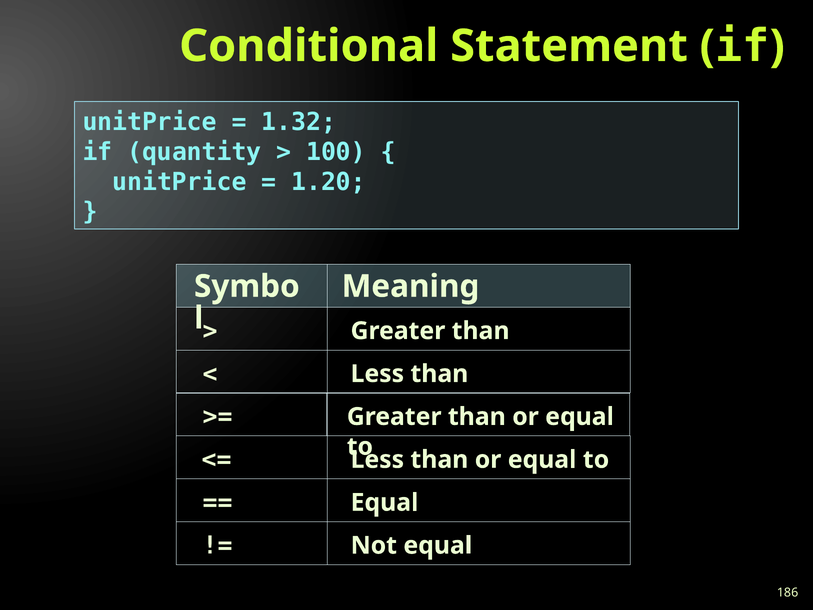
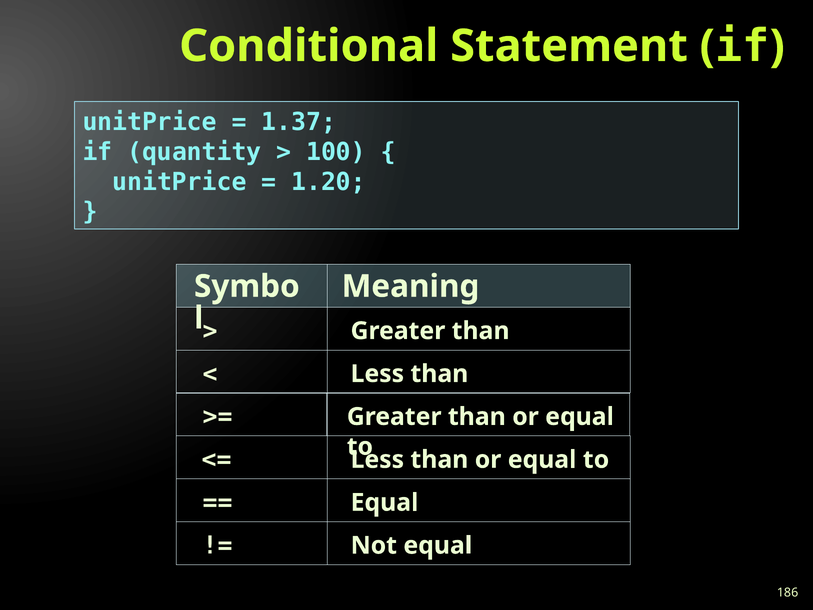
1.32: 1.32 -> 1.37
